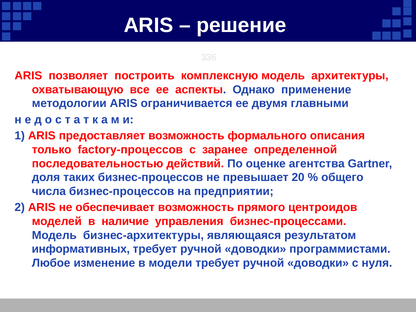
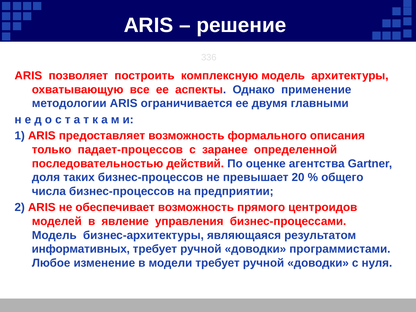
factory-процессов: factory-процессов -> падает-процессов
наличие: наличие -> явление
